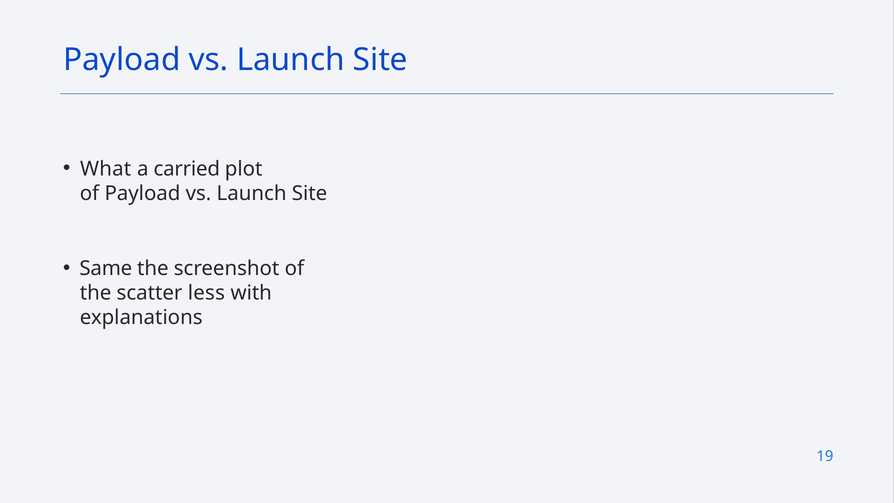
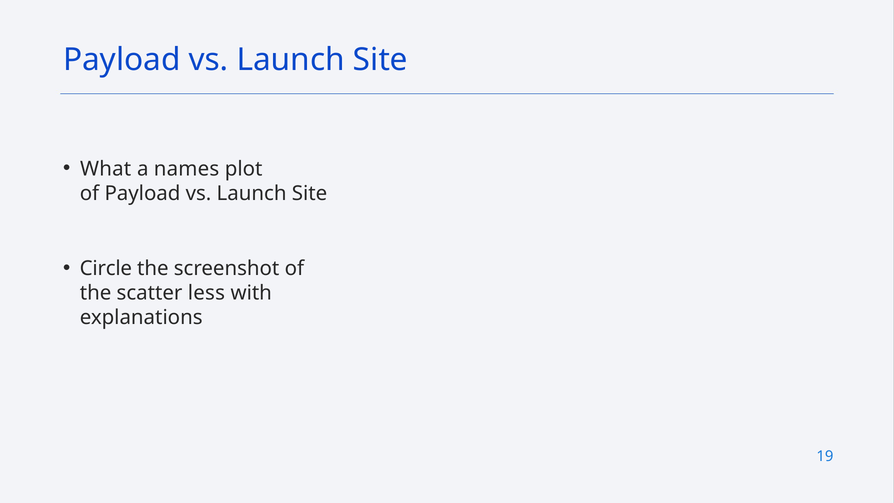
carried: carried -> names
Same: Same -> Circle
